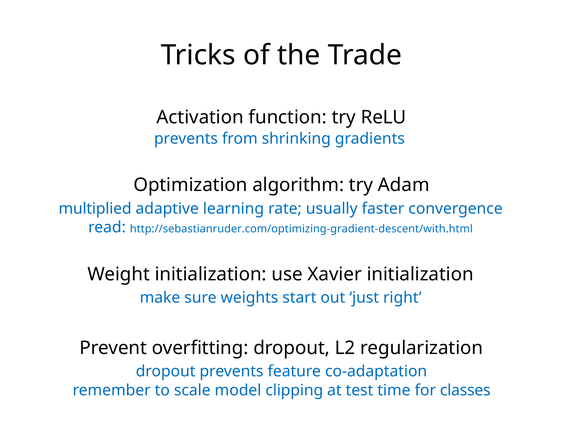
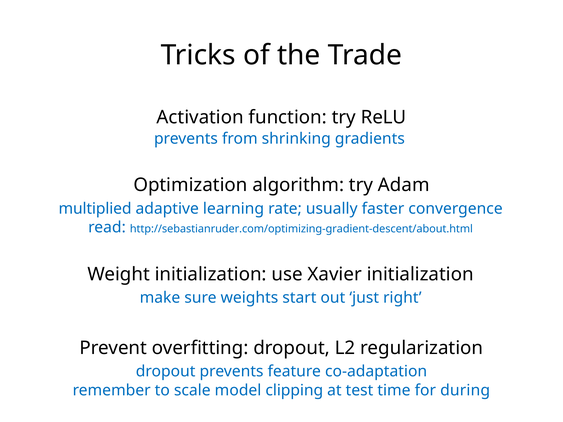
http://sebastianruder.com/optimizing-gradient-descent/with.html: http://sebastianruder.com/optimizing-gradient-descent/with.html -> http://sebastianruder.com/optimizing-gradient-descent/about.html
classes: classes -> during
